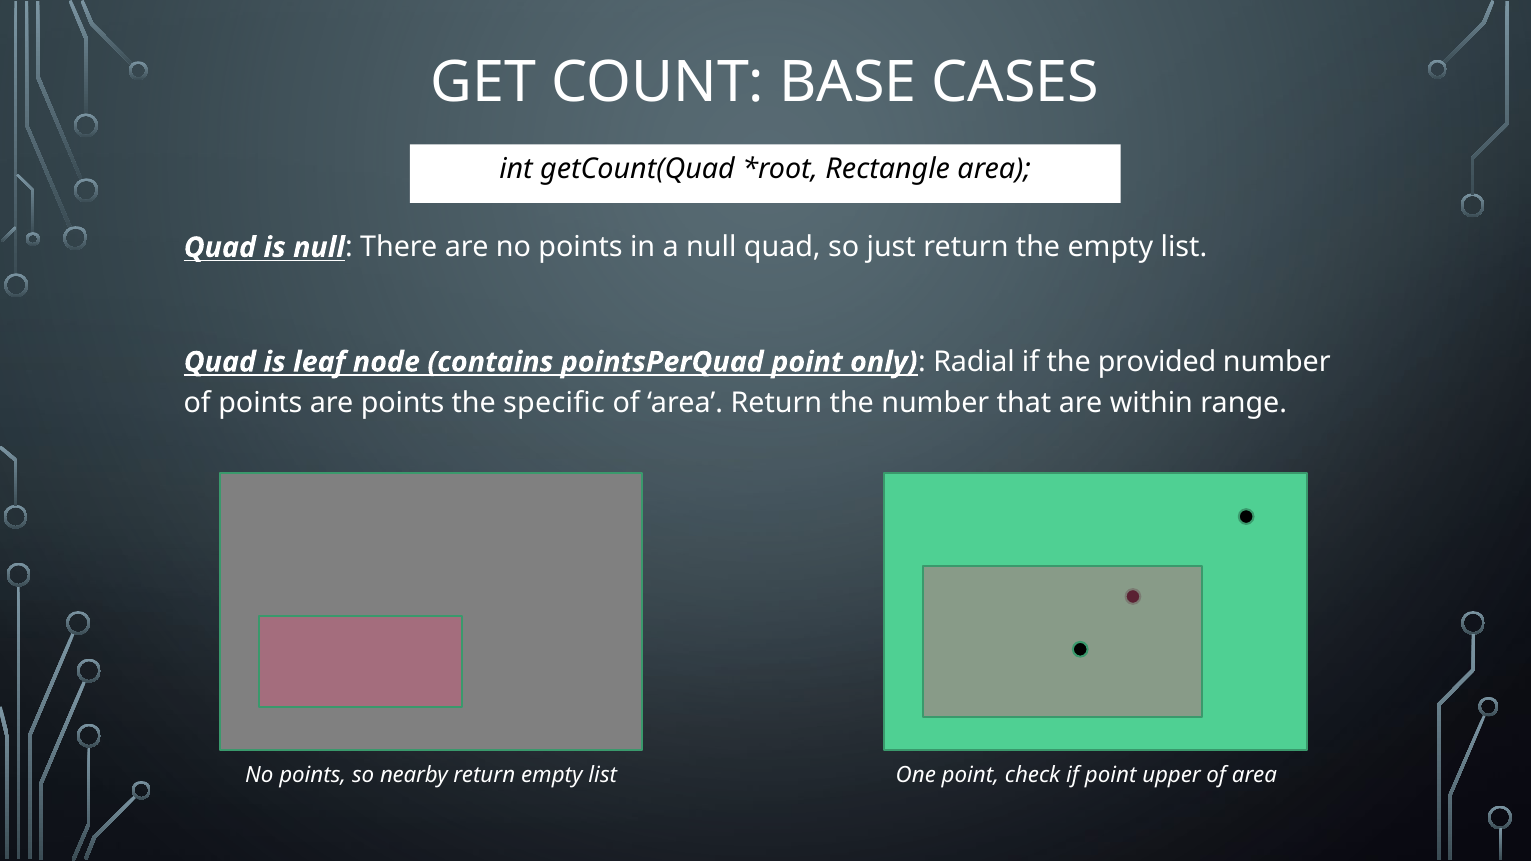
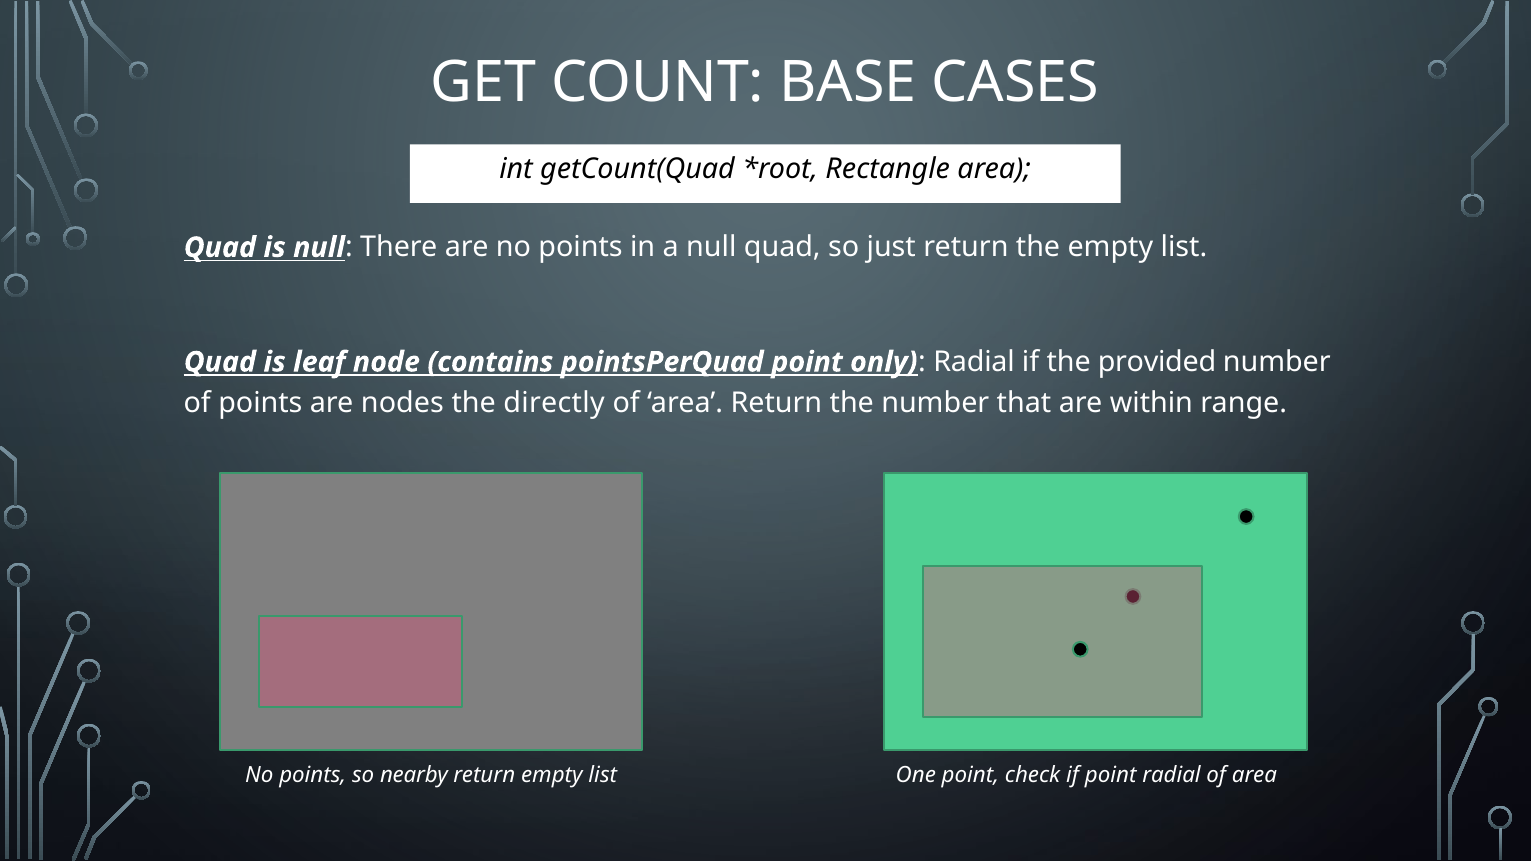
are points: points -> nodes
specific: specific -> directly
point upper: upper -> radial
